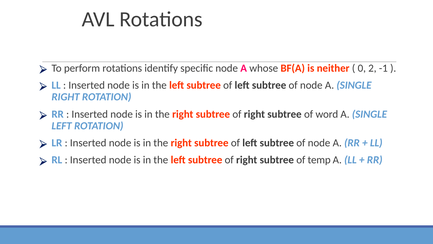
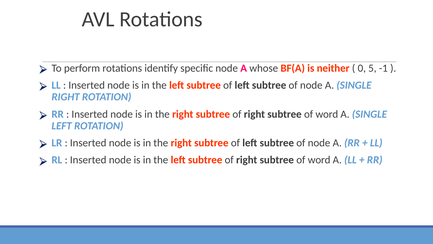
2: 2 -> 5
temp at (319, 160): temp -> word
